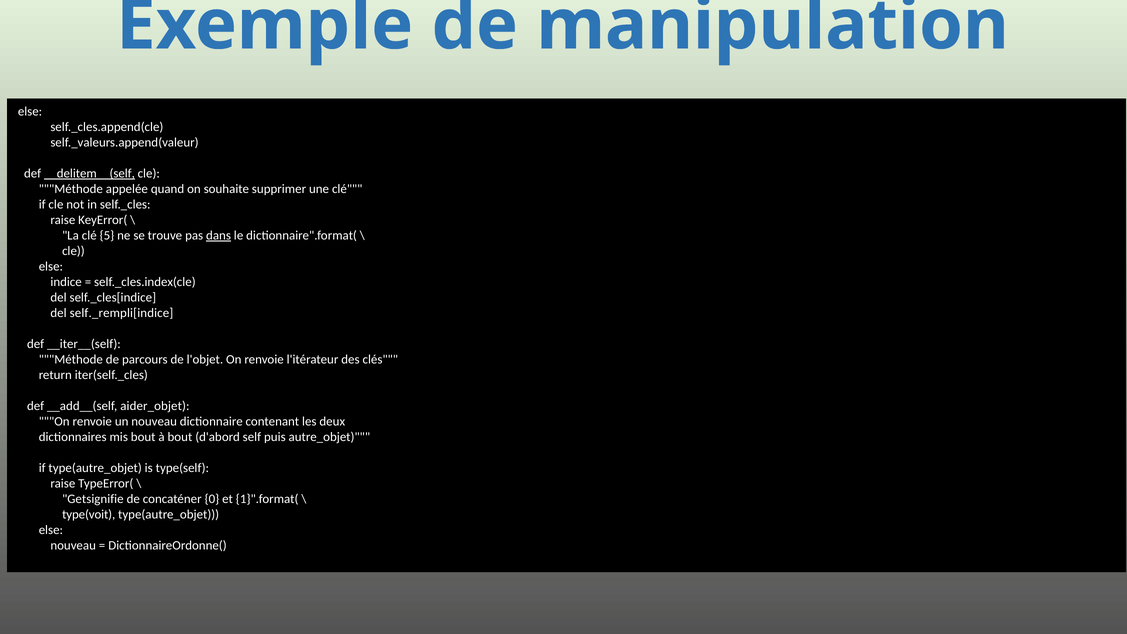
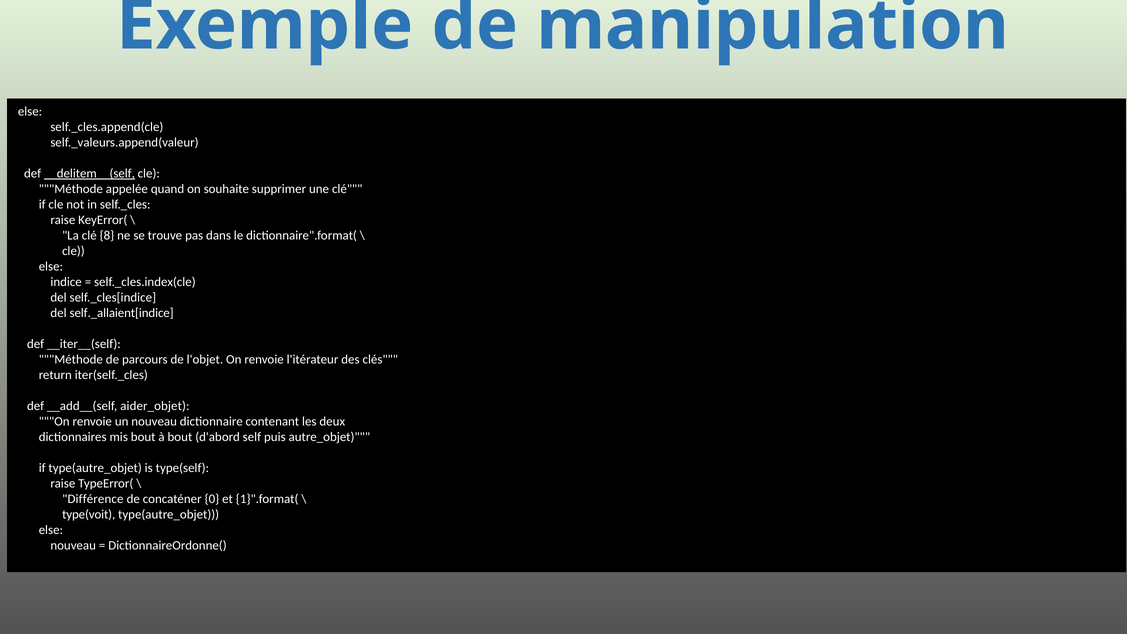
5: 5 -> 8
dans underline: present -> none
self._rempli[indice: self._rempli[indice -> self._allaient[indice
Getsignifie: Getsignifie -> Différence
